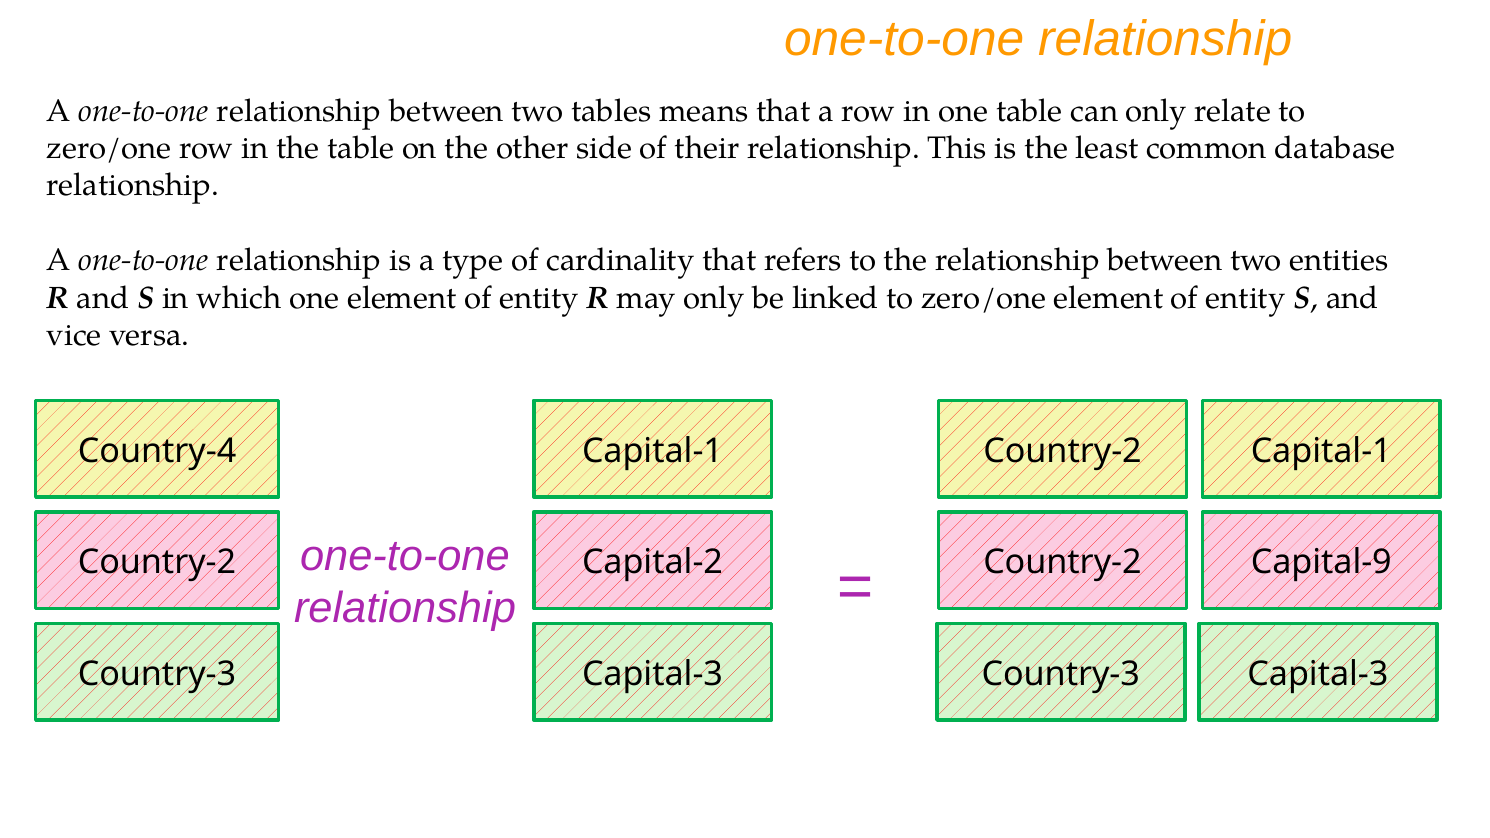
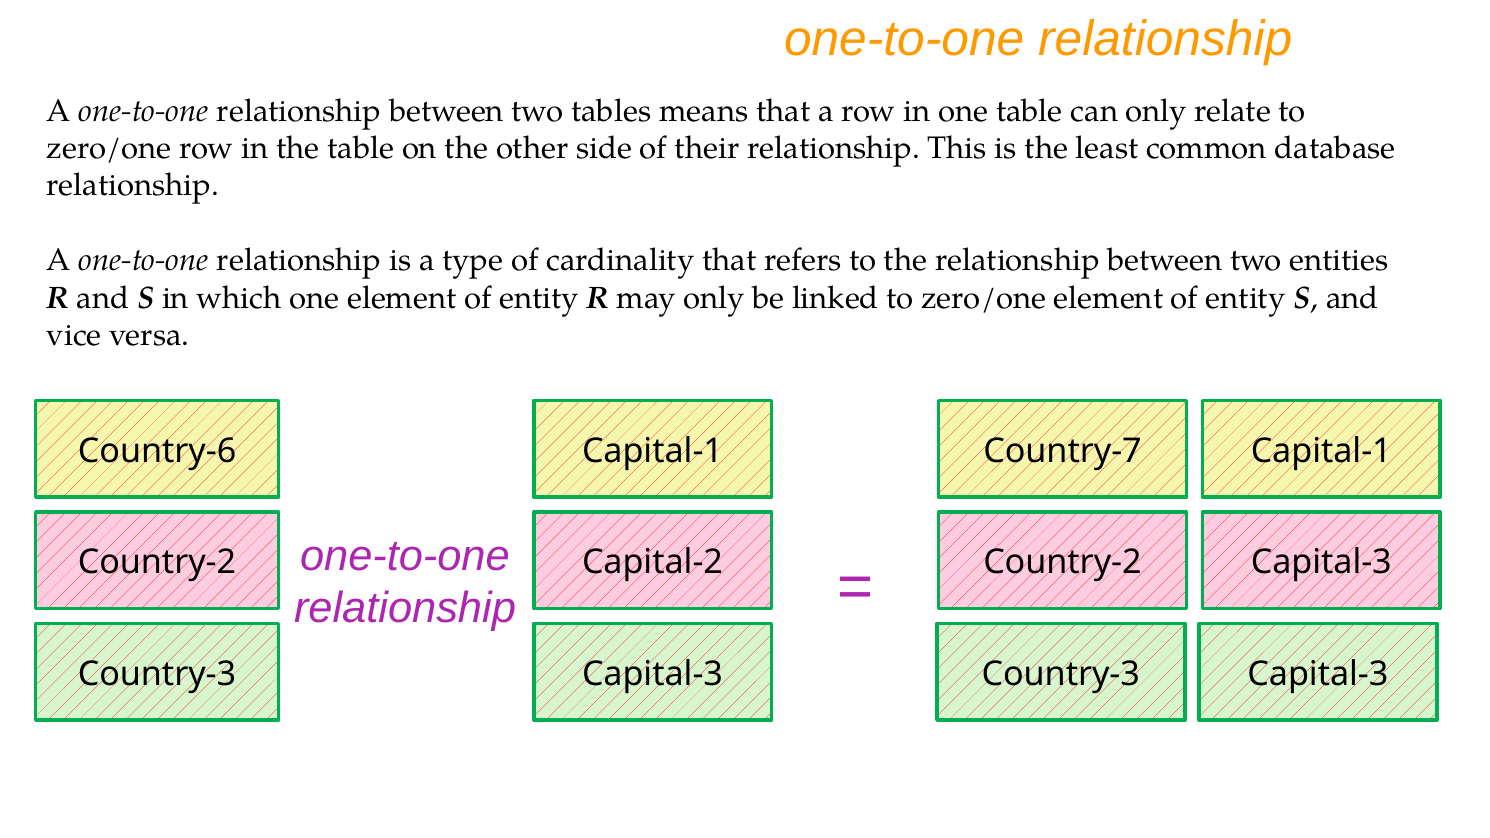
Country-4: Country-4 -> Country-6
Country-2 at (1063, 451): Country-2 -> Country-7
Country-2 Capital-9: Capital-9 -> Capital-3
